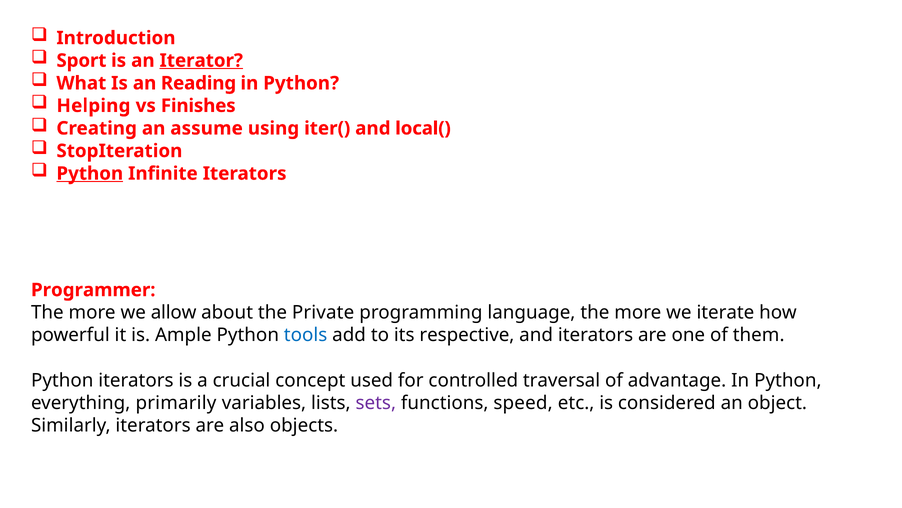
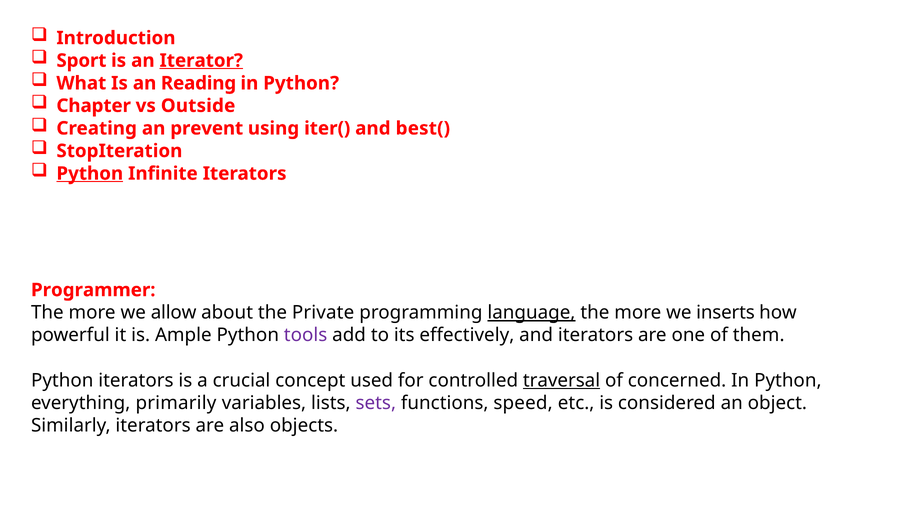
Helping: Helping -> Chapter
Finishes: Finishes -> Outside
assume: assume -> prevent
local(: local( -> best(
language underline: none -> present
iterate: iterate -> inserts
tools colour: blue -> purple
respective: respective -> effectively
traversal underline: none -> present
advantage: advantage -> concerned
